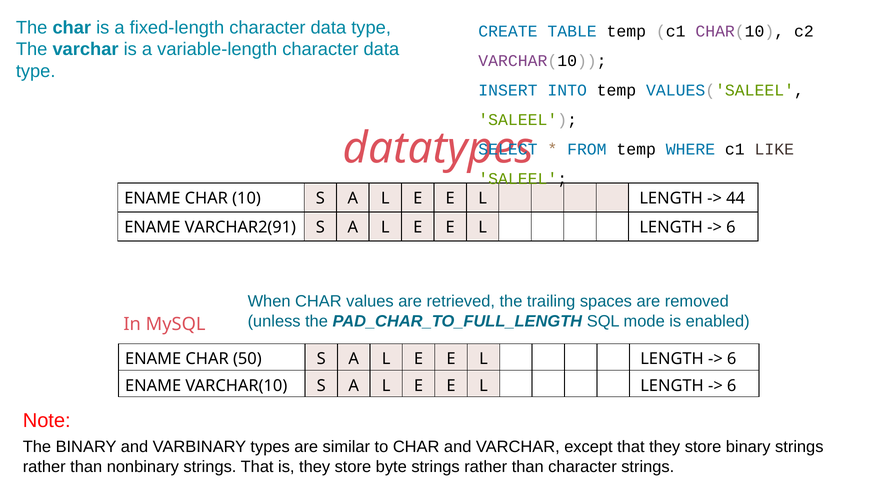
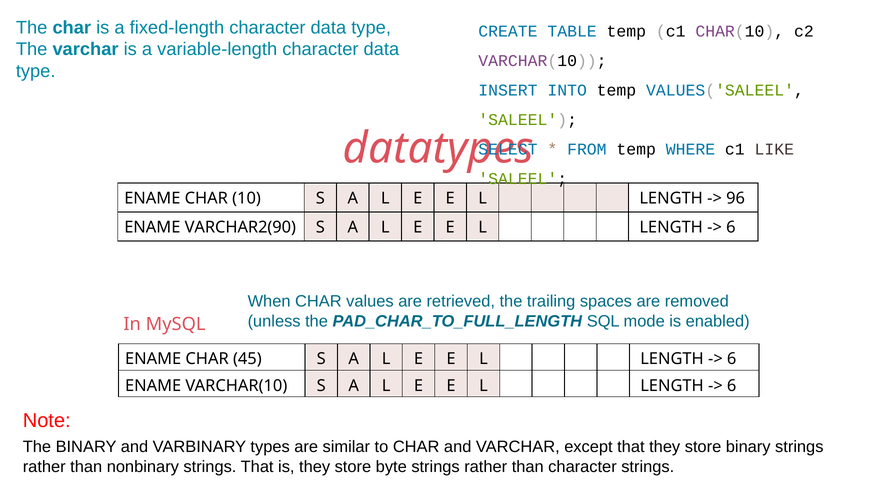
44: 44 -> 96
VARCHAR2(91: VARCHAR2(91 -> VARCHAR2(90
50: 50 -> 45
